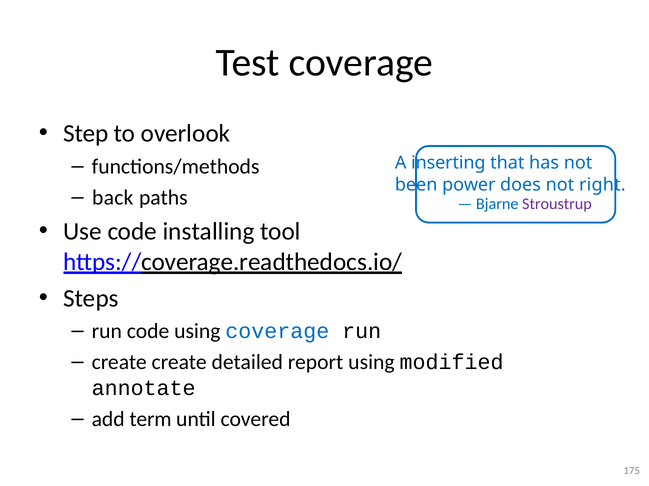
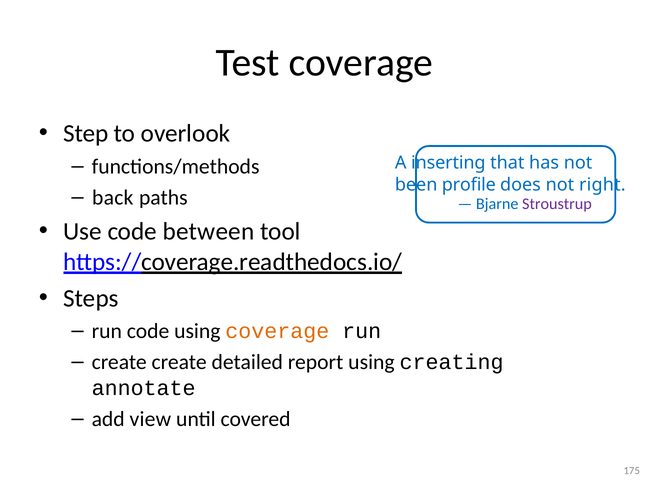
power: power -> profile
installing: installing -> between
coverage at (277, 332) colour: blue -> orange
modified: modified -> creating
term: term -> view
